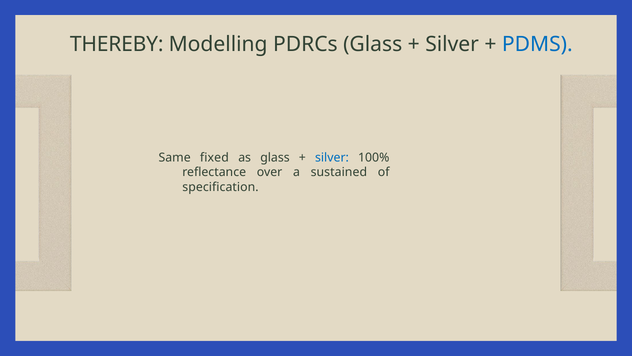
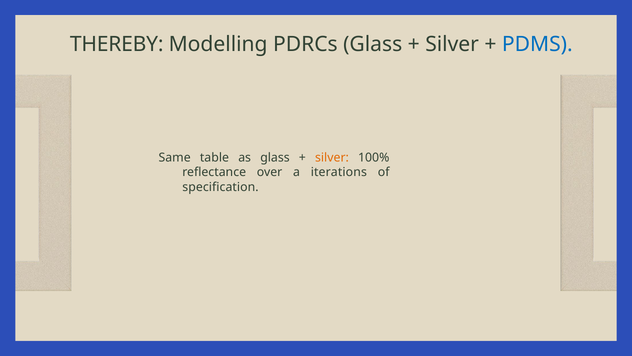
fixed: fixed -> table
silver at (332, 157) colour: blue -> orange
sustained: sustained -> iterations
